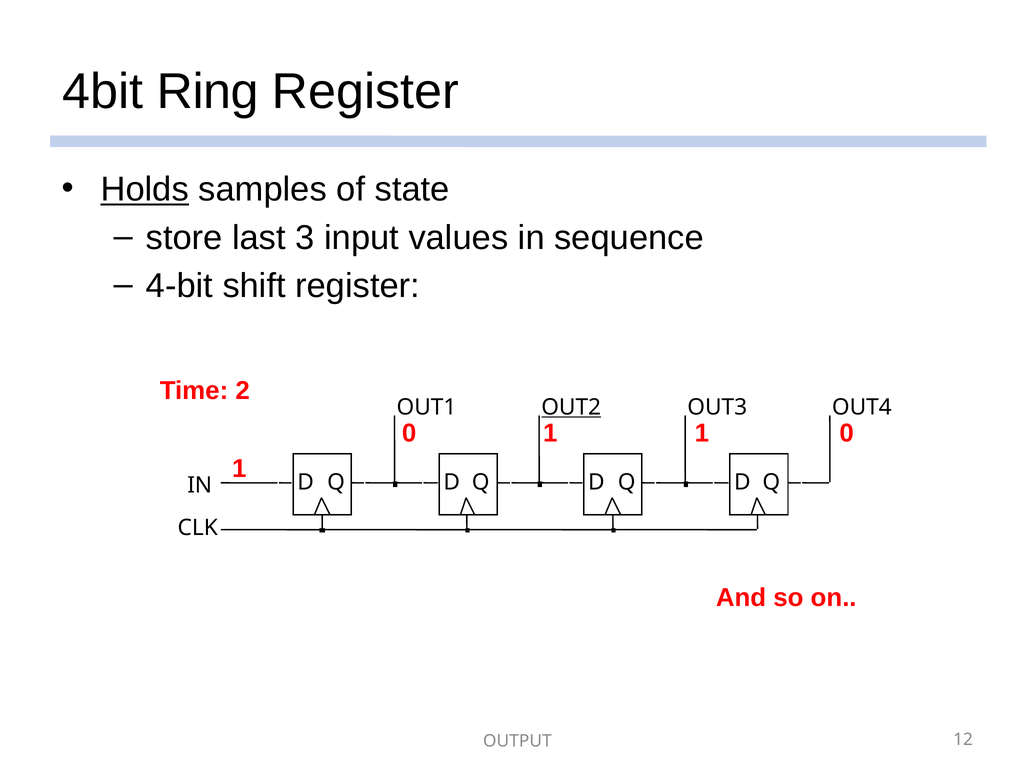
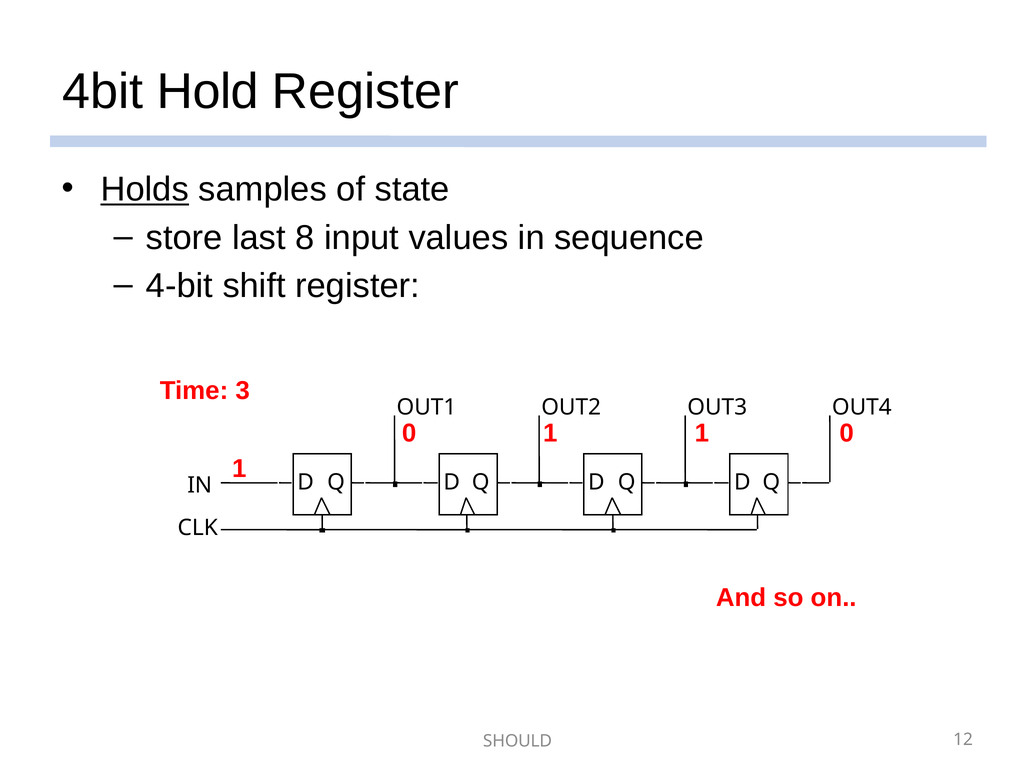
Ring: Ring -> Hold
3: 3 -> 8
2: 2 -> 3
OUT2 underline: present -> none
OUTPUT: OUTPUT -> SHOULD
